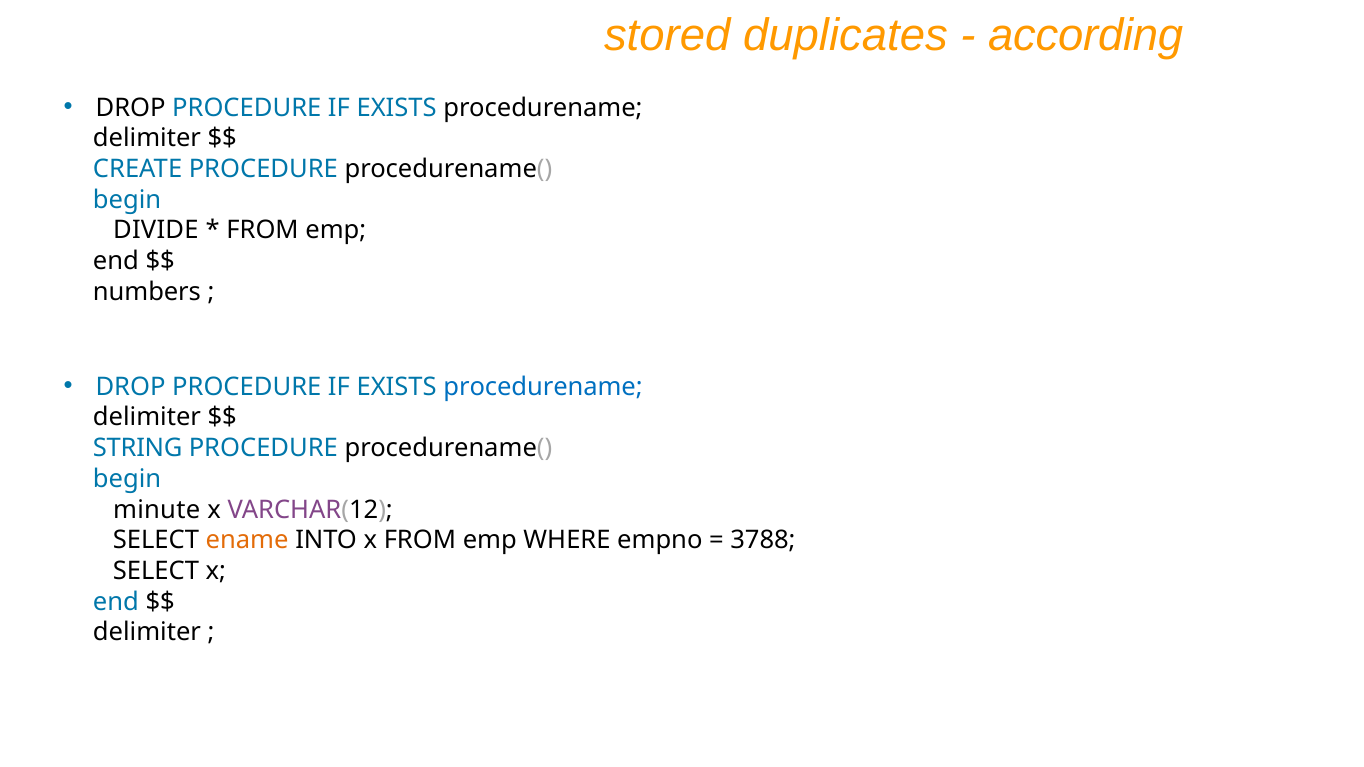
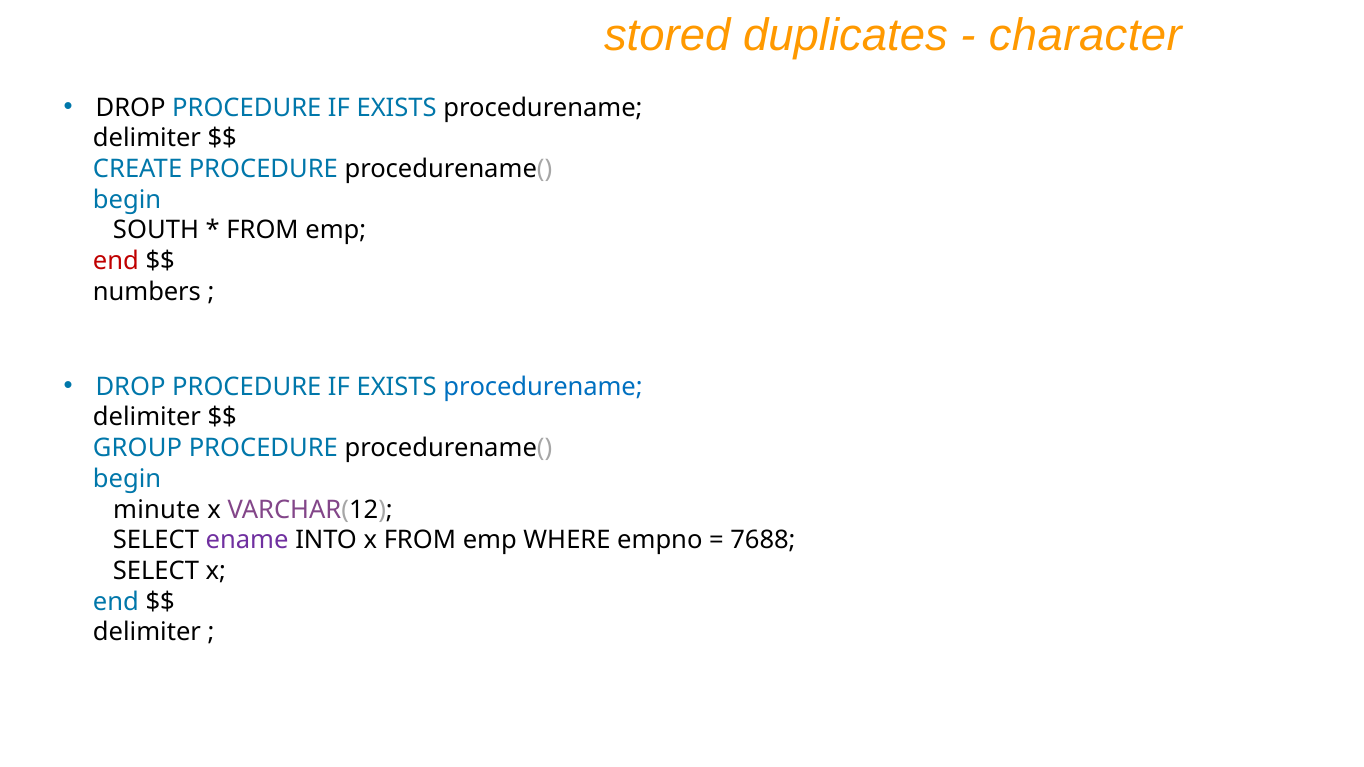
according: according -> character
DIVIDE: DIVIDE -> SOUTH
end at (116, 261) colour: black -> red
STRING: STRING -> GROUP
ename colour: orange -> purple
3788: 3788 -> 7688
